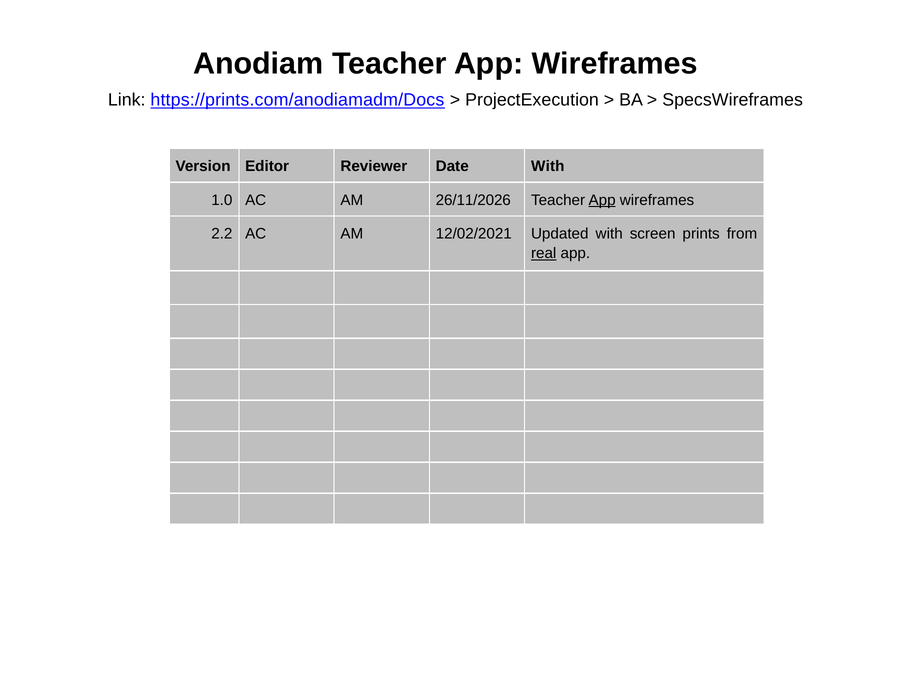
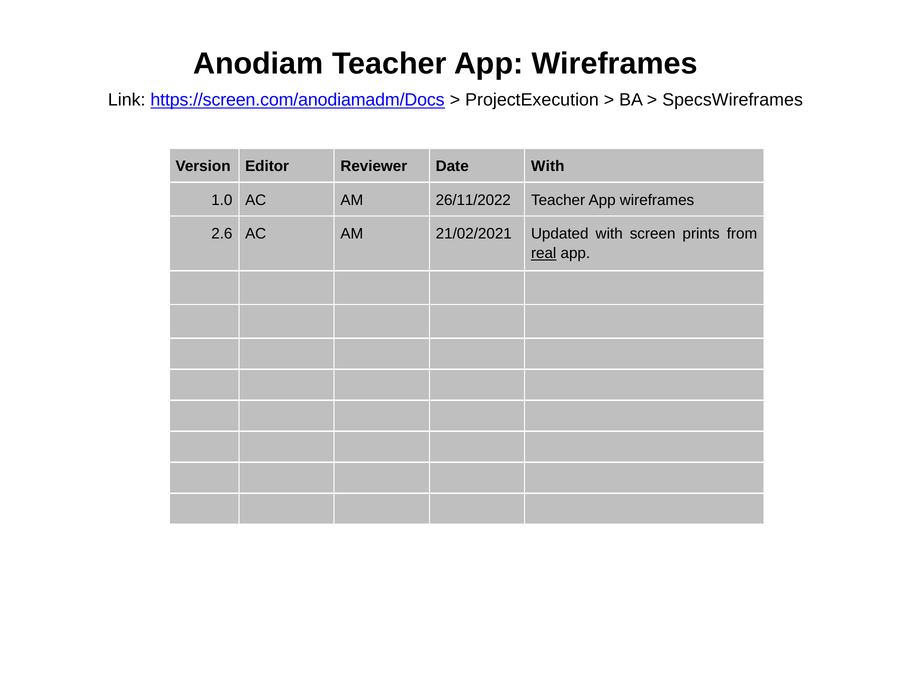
https://prints.com/anodiamadm/Docs: https://prints.com/anodiamadm/Docs -> https://screen.com/anodiamadm/Docs
26/11/2026: 26/11/2026 -> 26/11/2022
App at (602, 200) underline: present -> none
2.2: 2.2 -> 2.6
12/02/2021: 12/02/2021 -> 21/02/2021
